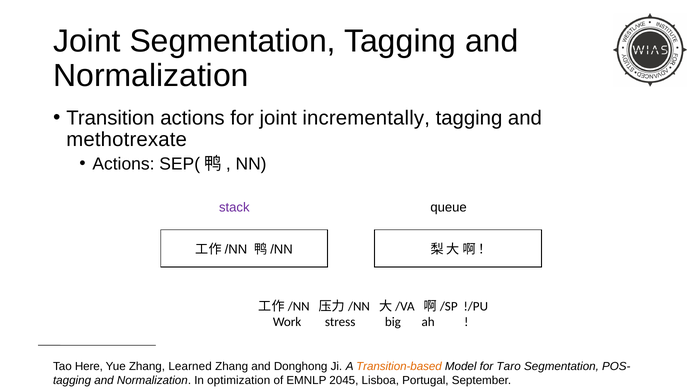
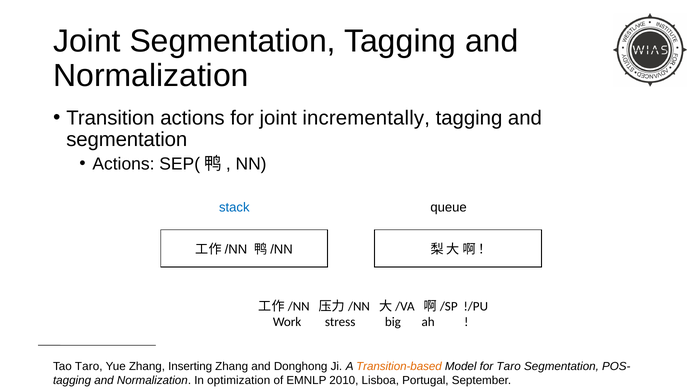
methotrexate at (127, 140): methotrexate -> segmentation
stack colour: purple -> blue
Tao Here: Here -> Taro
Learned: Learned -> Inserting
2045: 2045 -> 2010
